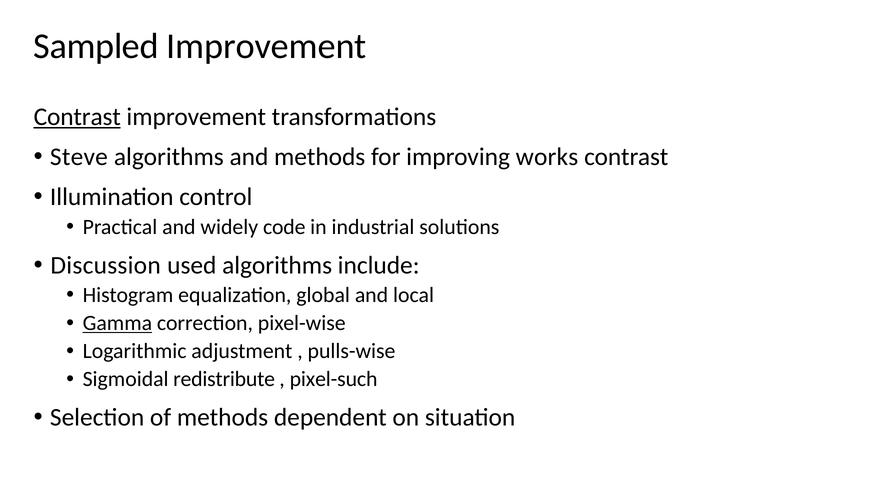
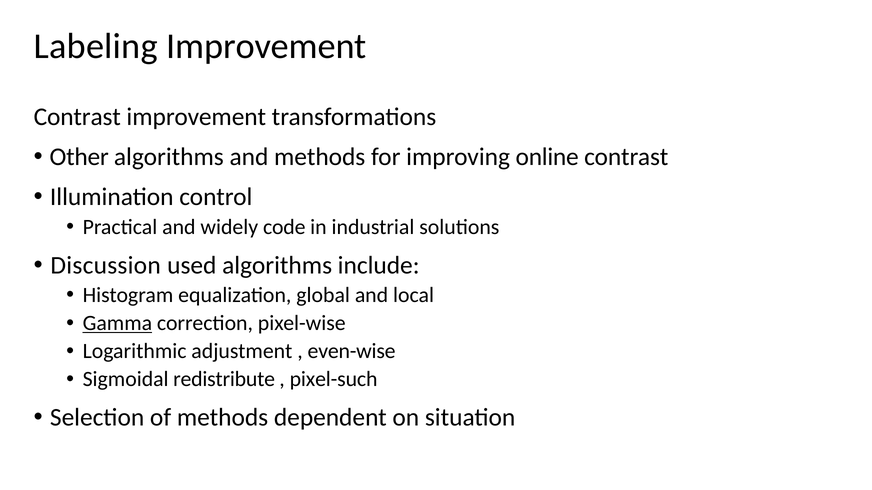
Sampled: Sampled -> Labeling
Contrast at (77, 117) underline: present -> none
Steve: Steve -> Other
works: works -> online
pulls-wise: pulls-wise -> even-wise
